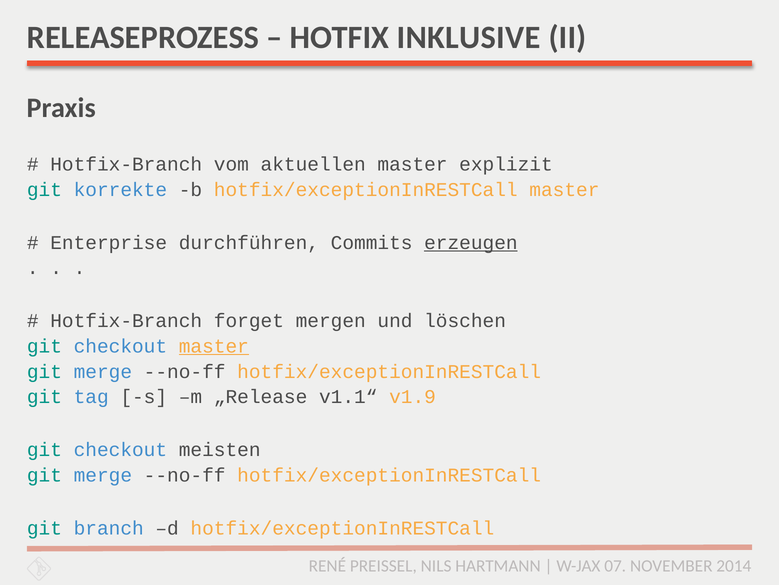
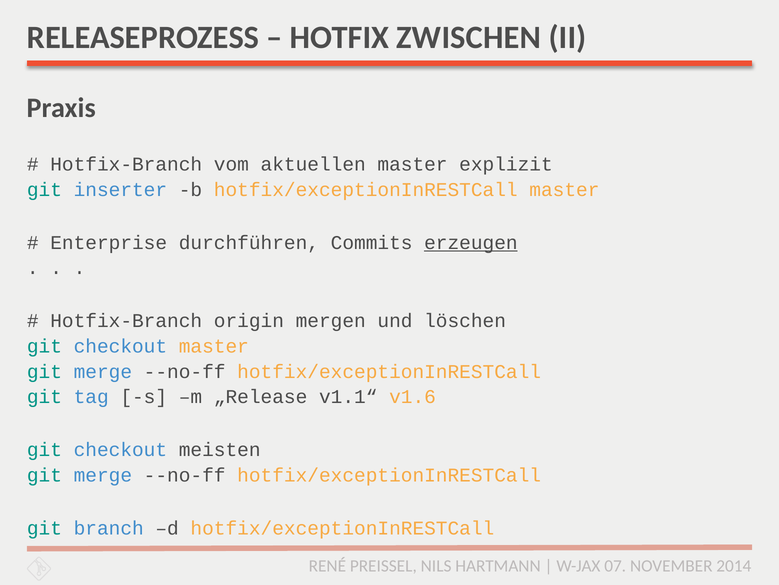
INKLUSIVE: INKLUSIVE -> ZWISCHEN
korrekte: korrekte -> inserter
forget: forget -> origin
master at (214, 346) underline: present -> none
v1.9: v1.9 -> v1.6
